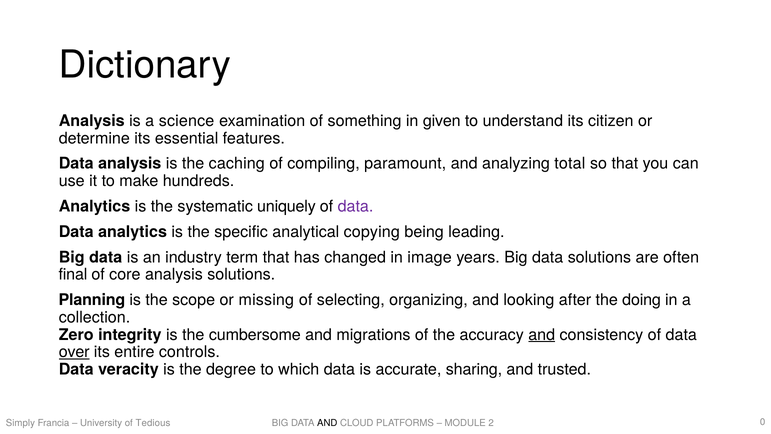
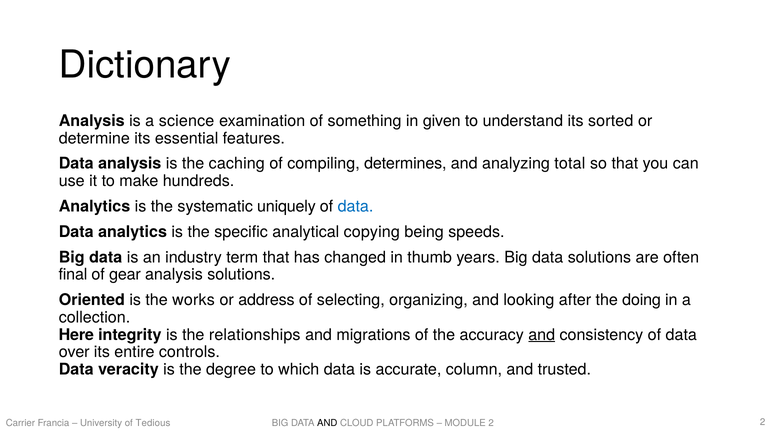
citizen: citizen -> sorted
paramount: paramount -> determines
data at (356, 206) colour: purple -> blue
leading: leading -> speeds
image: image -> thumb
core: core -> gear
Planning: Planning -> Oriented
scope: scope -> works
missing: missing -> address
Zero: Zero -> Here
cumbersome: cumbersome -> relationships
over underline: present -> none
sharing: sharing -> column
Simply: Simply -> Carrier
0 at (763, 422): 0 -> 2
